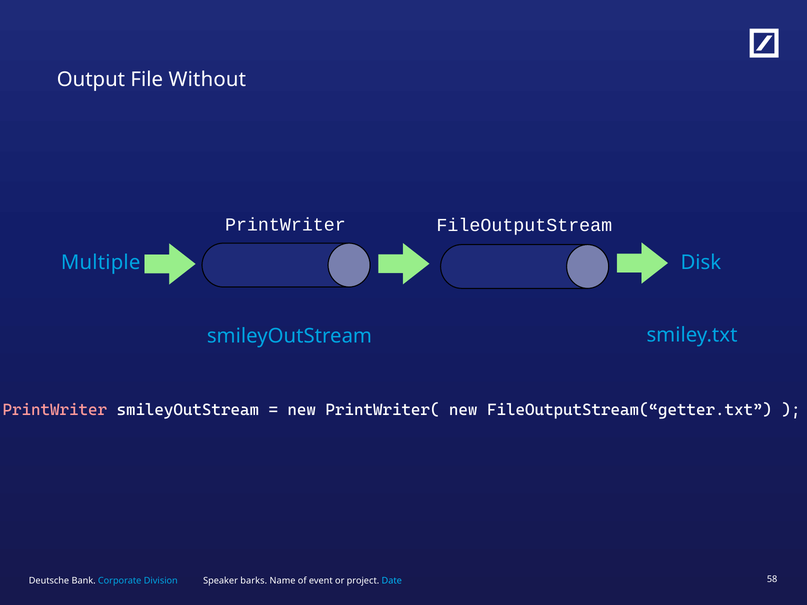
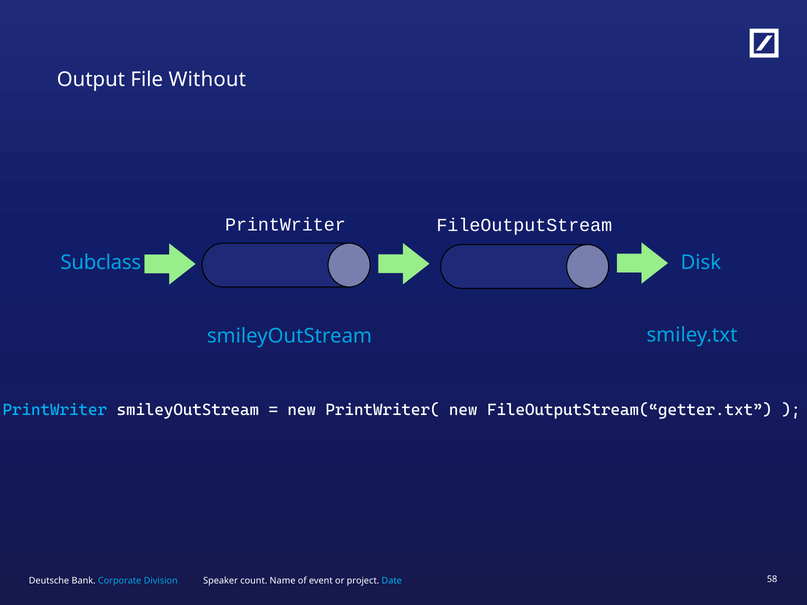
Multiple: Multiple -> Subclass
PrintWriter at (55, 410) colour: pink -> light blue
barks: barks -> count
